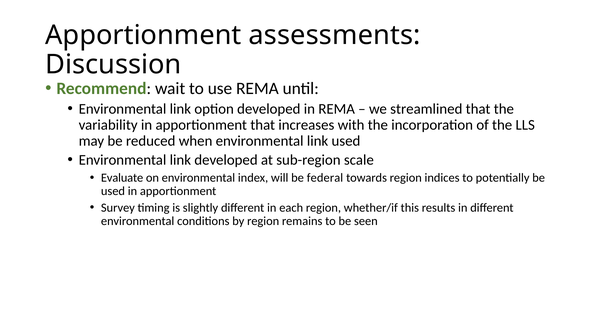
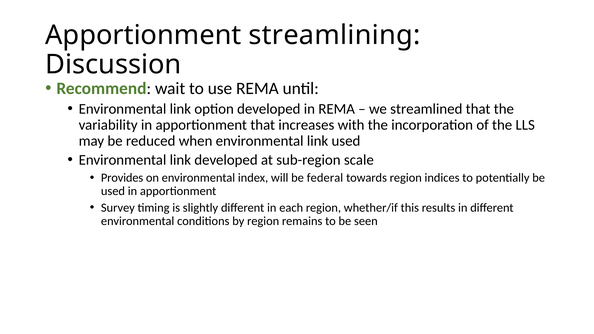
assessments: assessments -> streamlining
Evaluate: Evaluate -> Provides
